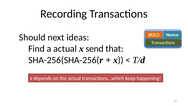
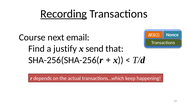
Recording underline: none -> present
Should: Should -> Course
ideas: ideas -> email
a actual: actual -> justify
